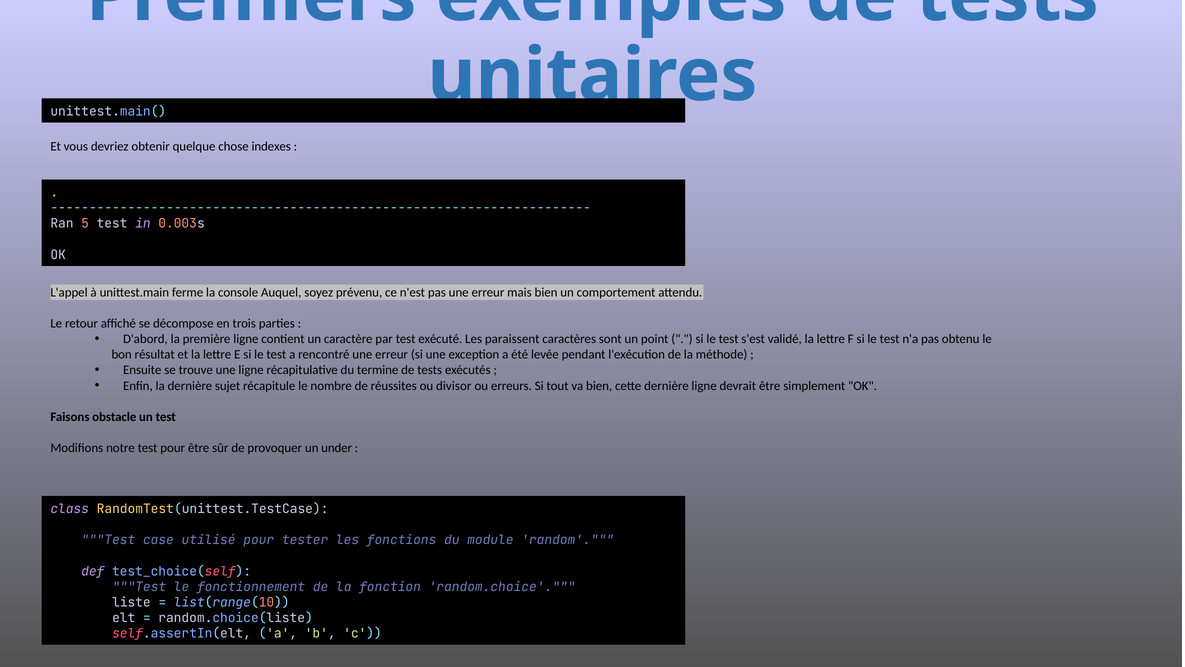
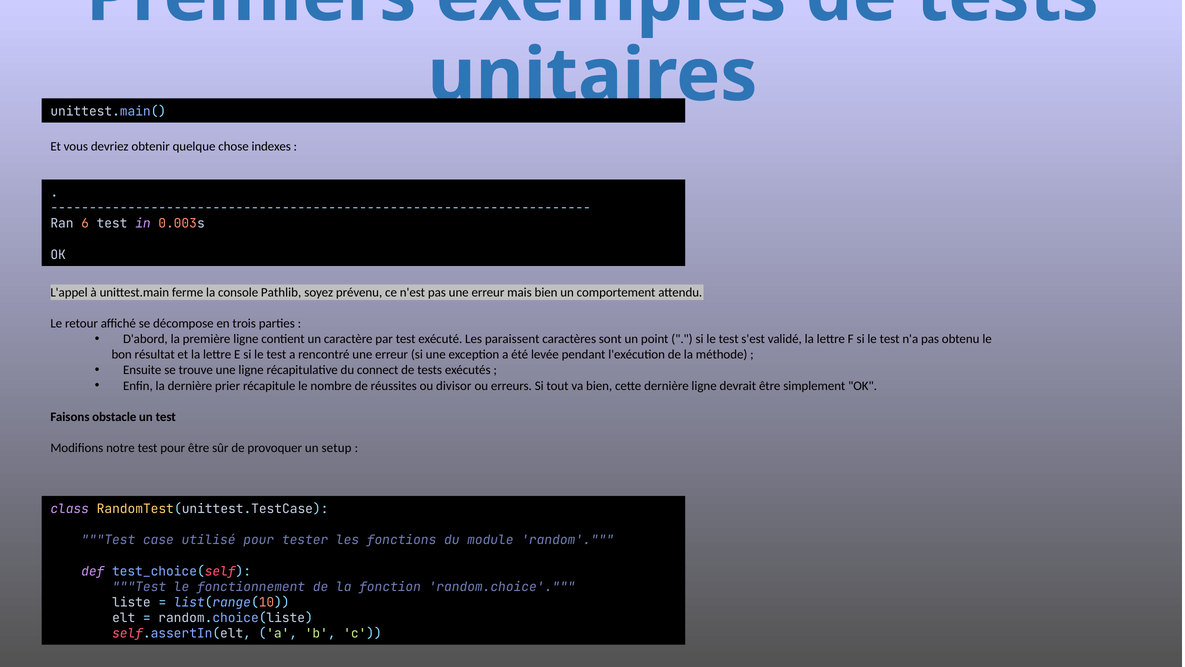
5: 5 -> 6
Auquel: Auquel -> Pathlib
termine: termine -> connect
sujet: sujet -> prier
under: under -> setup
